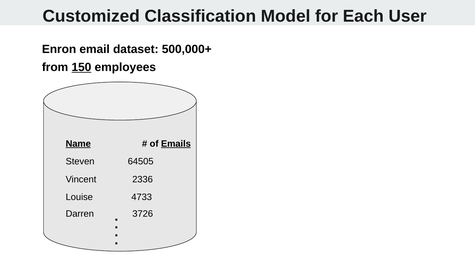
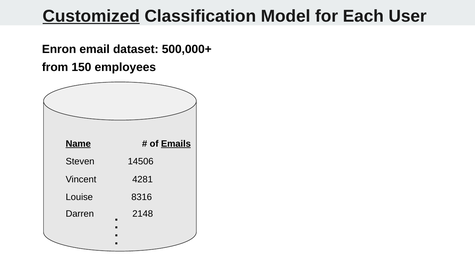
Customized underline: none -> present
150 underline: present -> none
64505: 64505 -> 14506
2336: 2336 -> 4281
4733: 4733 -> 8316
3726: 3726 -> 2148
